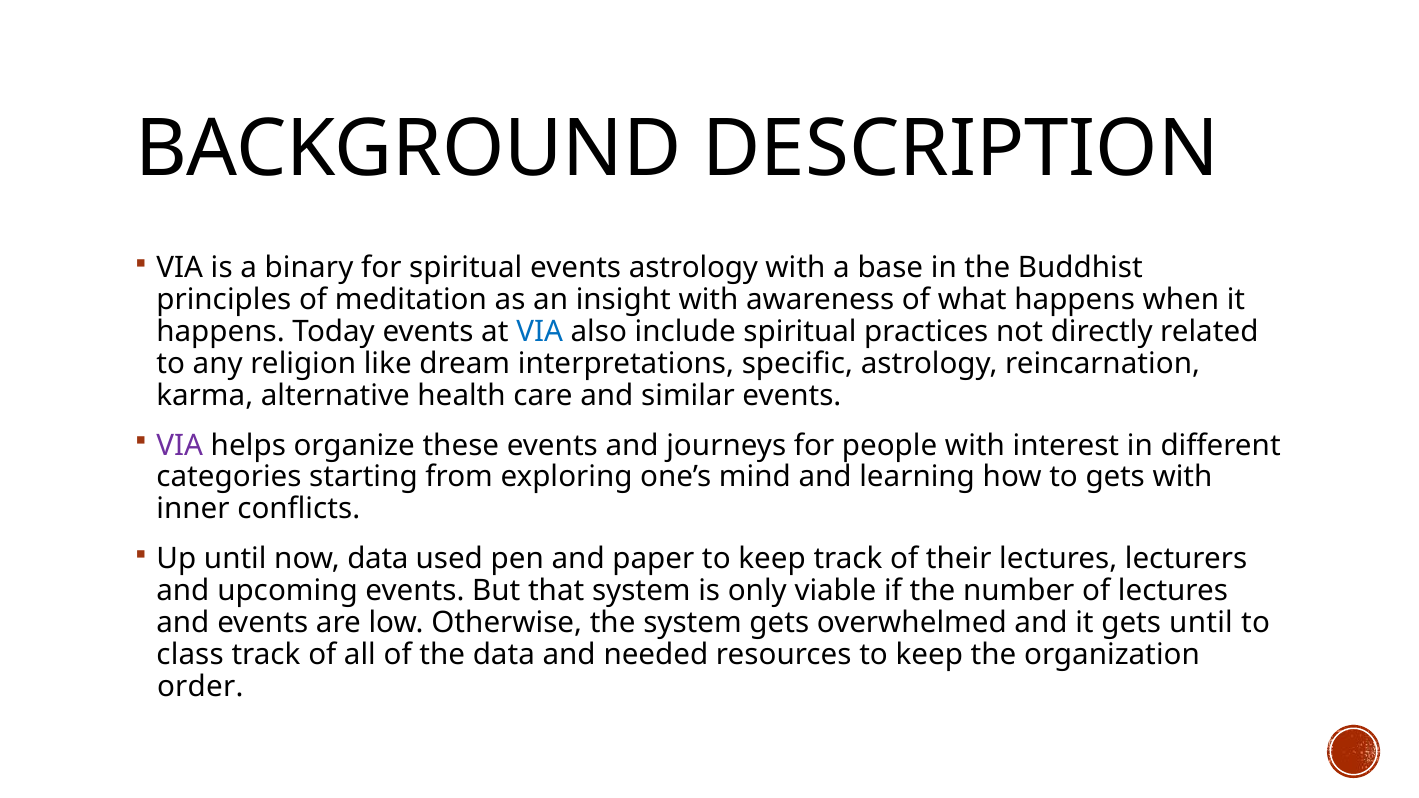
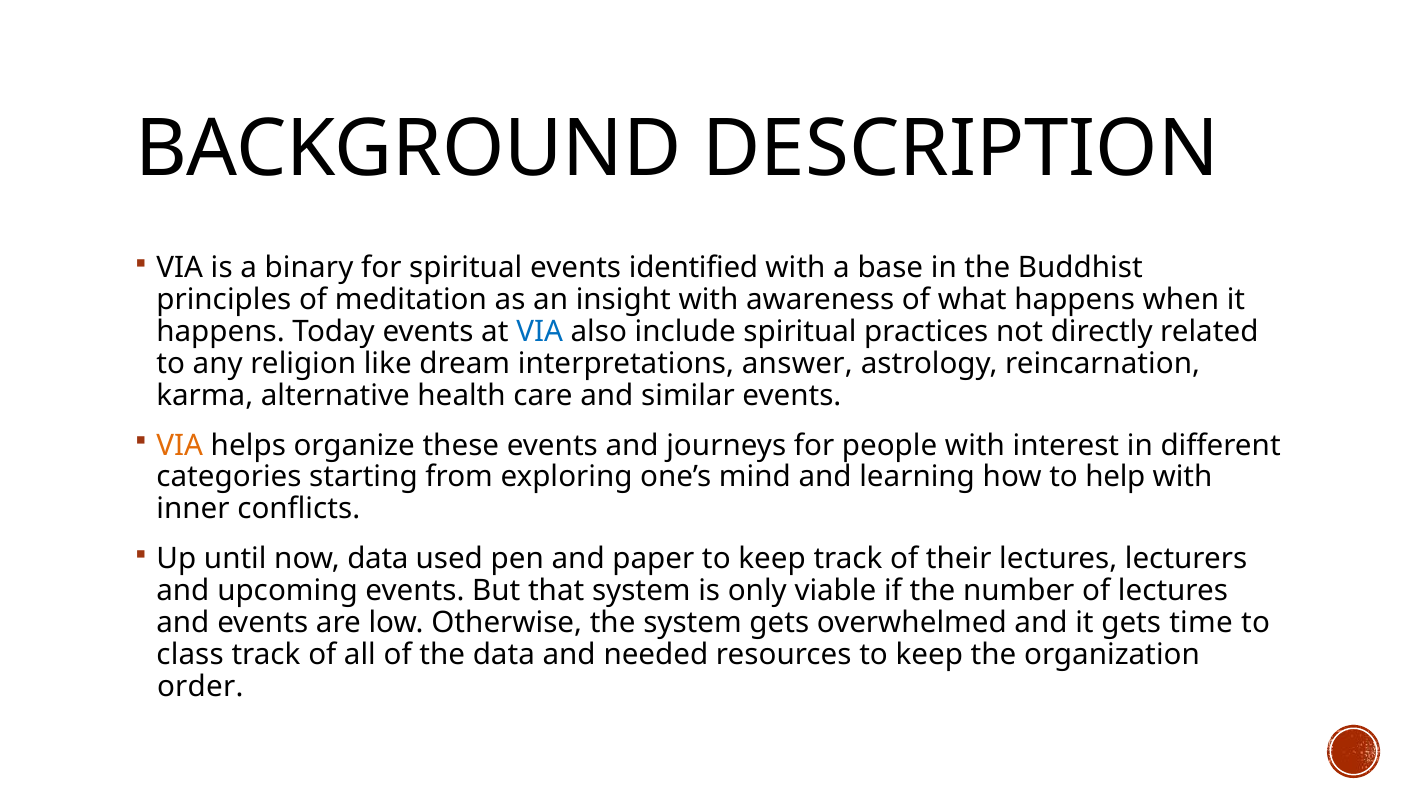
events astrology: astrology -> identified
specific: specific -> answer
VIA at (180, 445) colour: purple -> orange
to gets: gets -> help
gets until: until -> time
